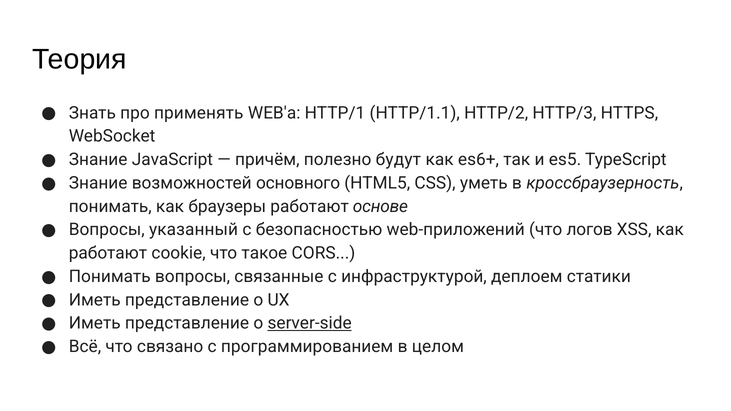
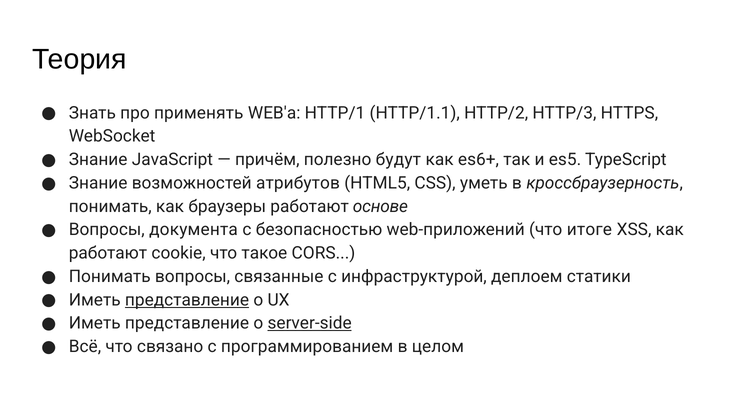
основного: основного -> атрибутов
указанный: указанный -> документа
логов: логов -> итоге
представление at (187, 300) underline: none -> present
